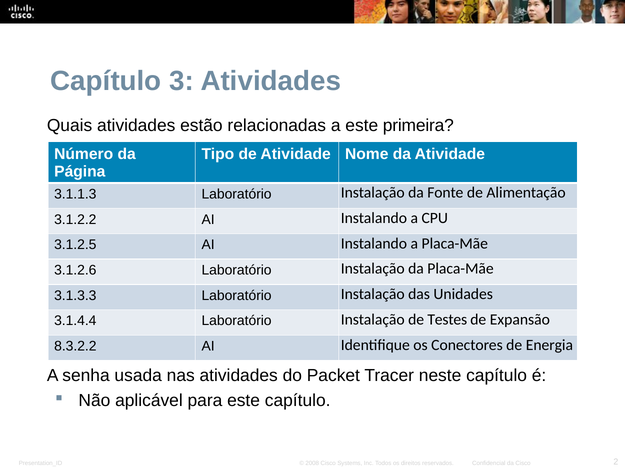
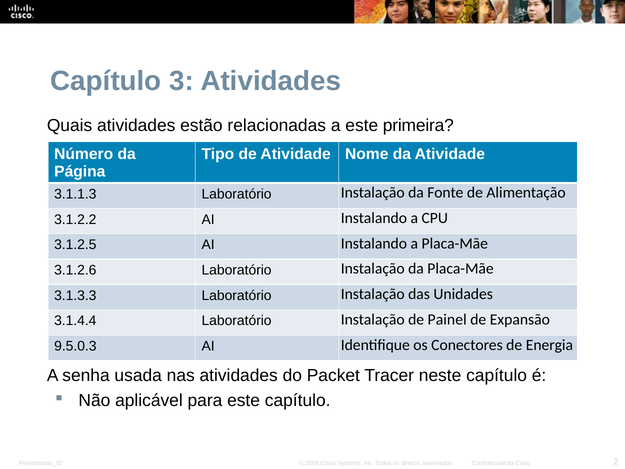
Testes: Testes -> Painel
8.3.2.2: 8.3.2.2 -> 9.5.0.3
